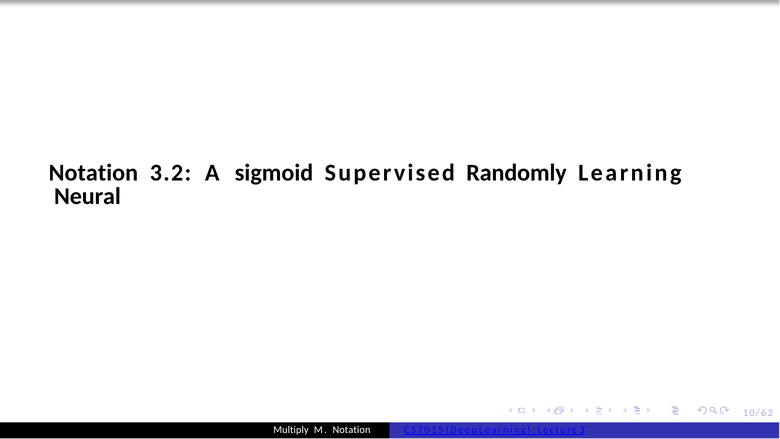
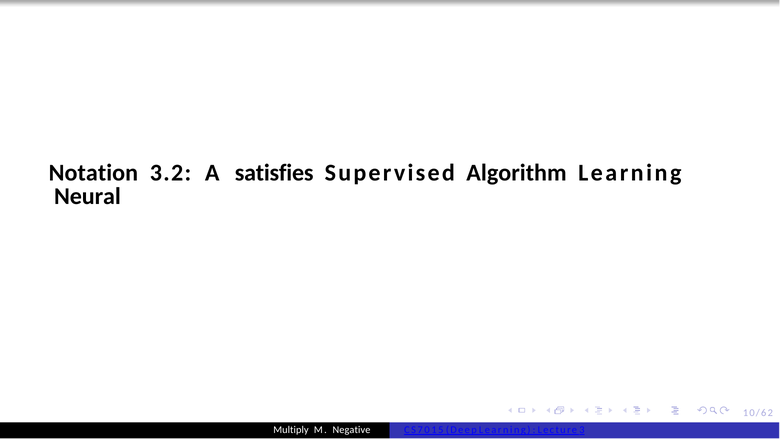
sigmoid: sigmoid -> satisfies
Randomly: Randomly -> Algorithm
M Notation: Notation -> Negative
